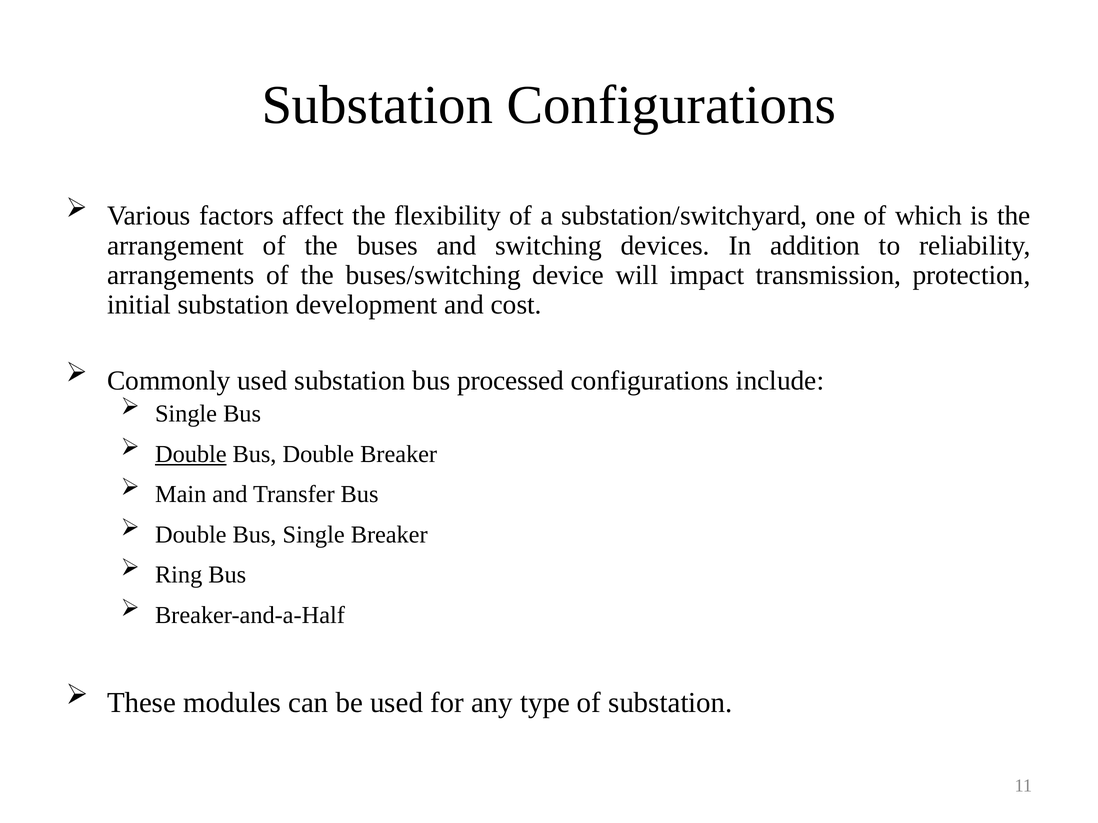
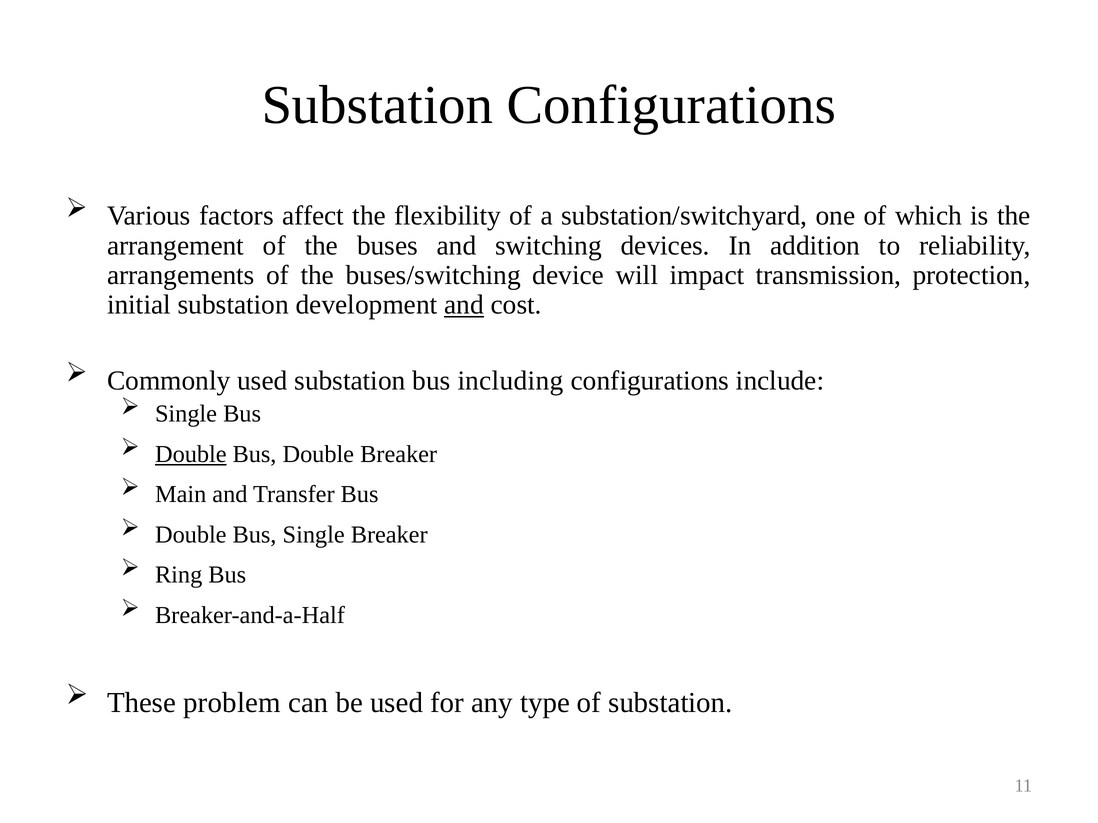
and at (464, 305) underline: none -> present
processed: processed -> including
modules: modules -> problem
